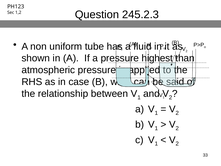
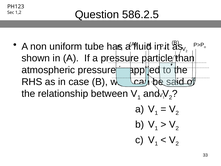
245.2.3: 245.2.3 -> 586.2.5
highest: highest -> particle
